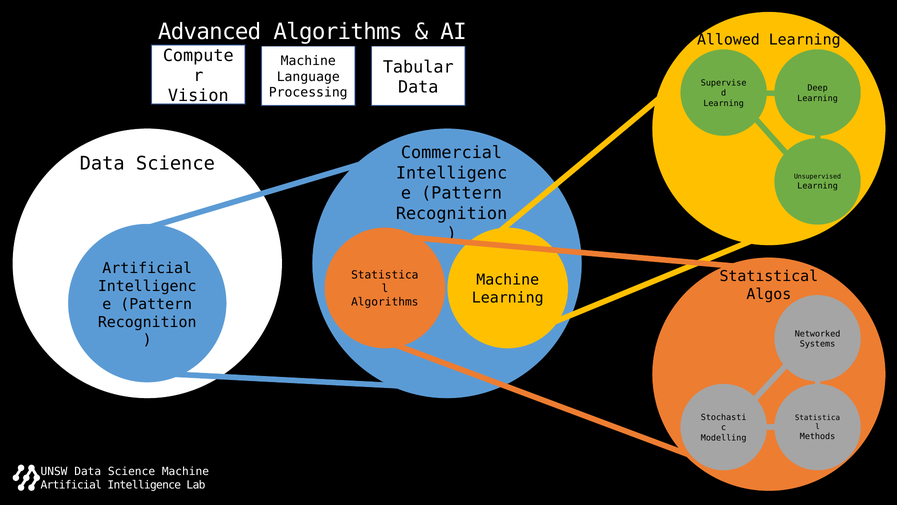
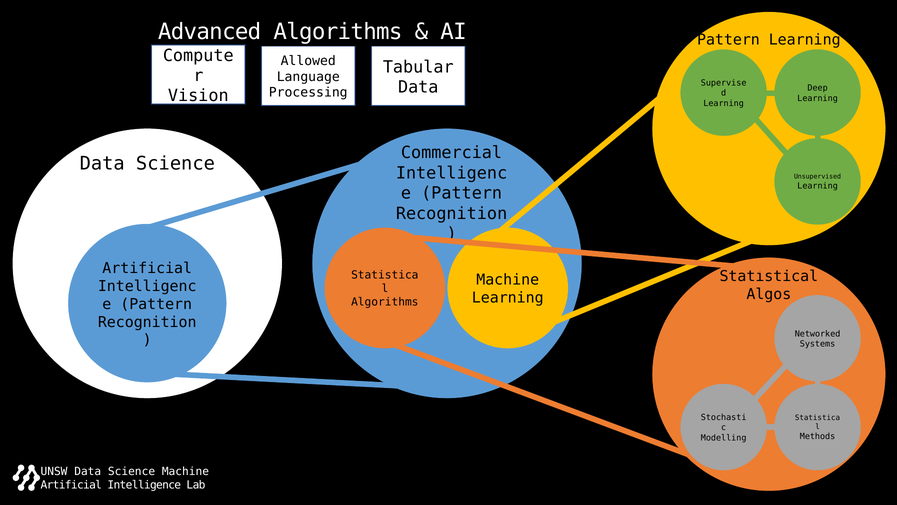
Allowed at (728, 40): Allowed -> Pattern
Machine at (308, 61): Machine -> Allowed
